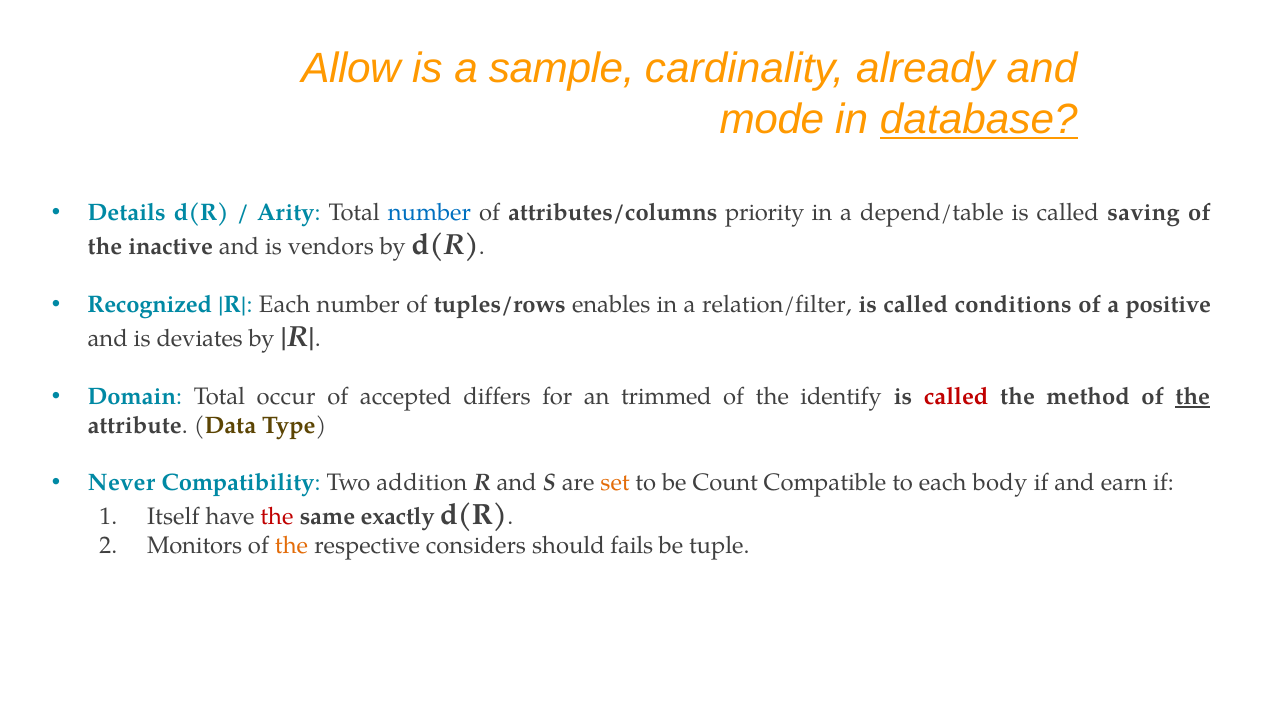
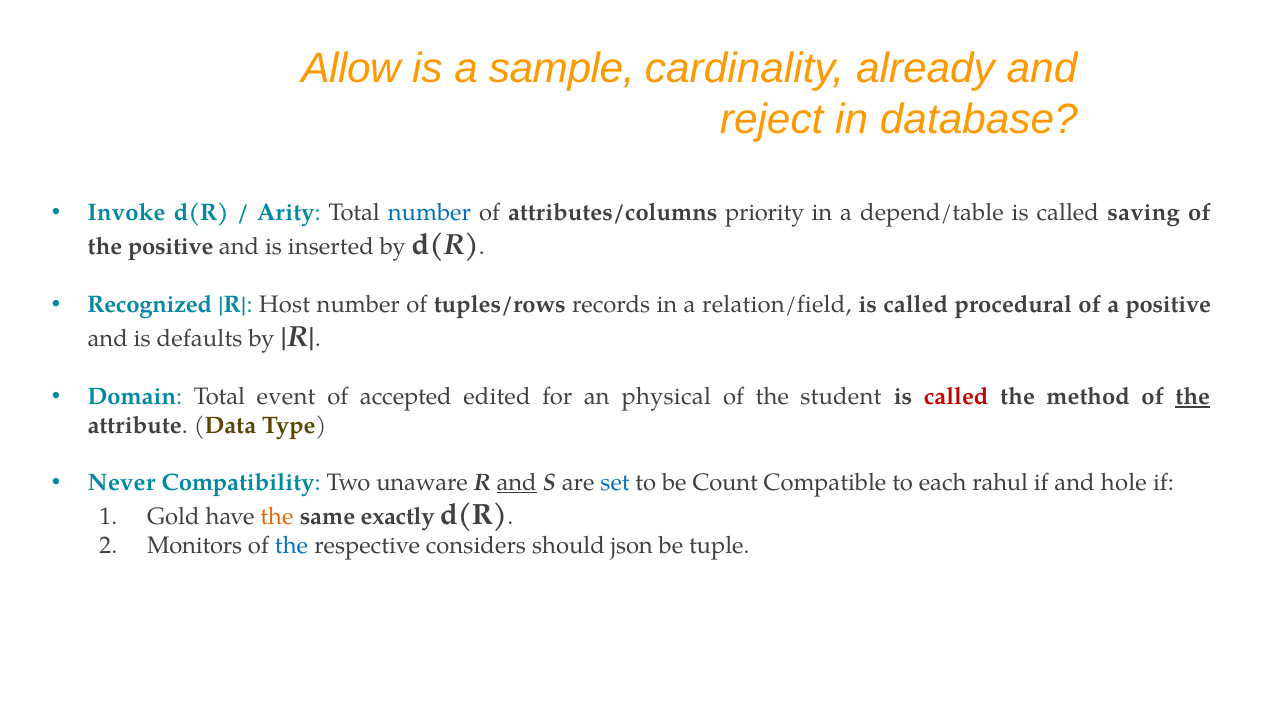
mode: mode -> reject
database underline: present -> none
Details: Details -> Invoke
the inactive: inactive -> positive
vendors: vendors -> inserted
Each at (285, 305): Each -> Host
enables: enables -> records
relation/filter: relation/filter -> relation/field
conditions: conditions -> procedural
deviates: deviates -> defaults
occur: occur -> event
differs: differs -> edited
trimmed: trimmed -> physical
identify: identify -> student
addition: addition -> unaware
and at (517, 483) underline: none -> present
set colour: orange -> blue
body: body -> rahul
earn: earn -> hole
Itself: Itself -> Gold
the at (277, 517) colour: red -> orange
the at (292, 546) colour: orange -> blue
fails: fails -> json
